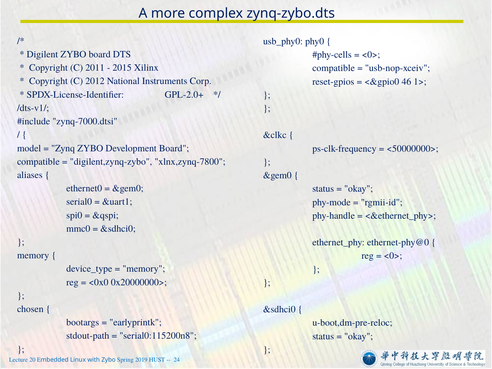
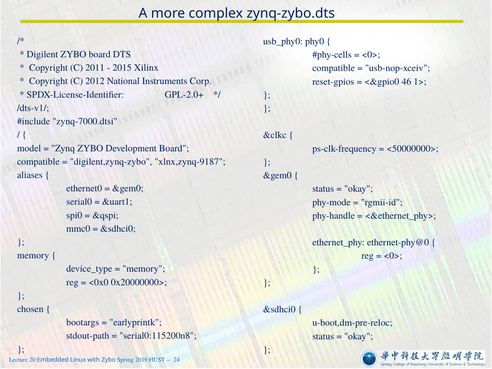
xlnx,zynq-7800: xlnx,zynq-7800 -> xlnx,zynq-9187
